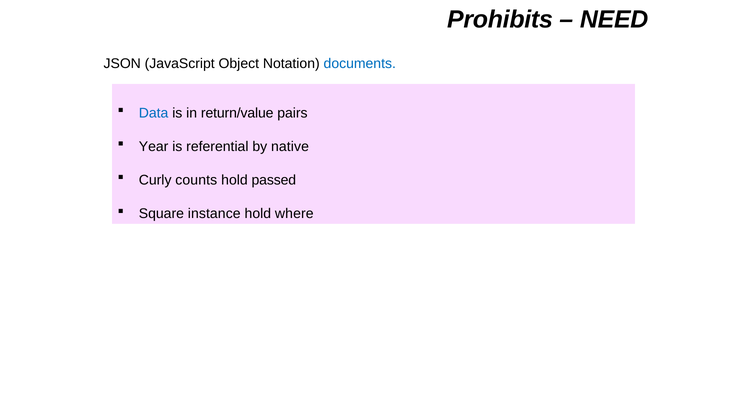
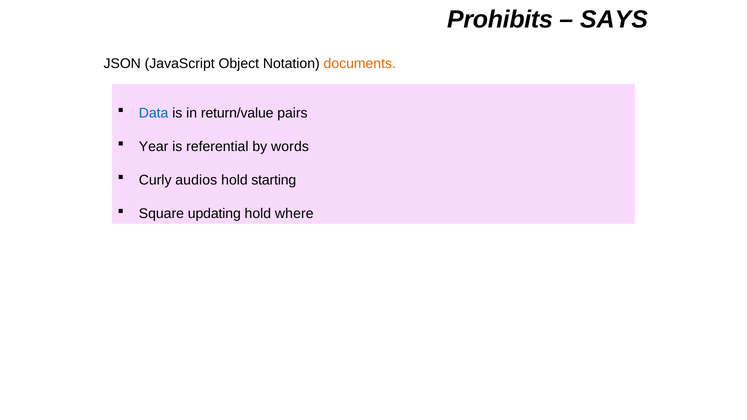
NEED: NEED -> SAYS
documents colour: blue -> orange
native: native -> words
counts: counts -> audios
passed: passed -> starting
instance: instance -> updating
